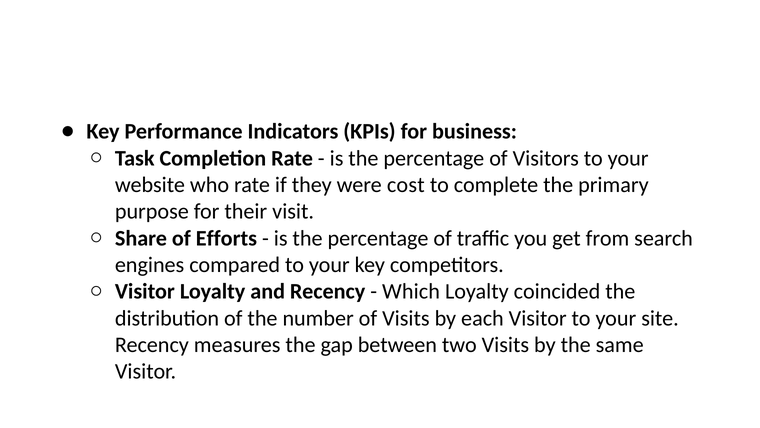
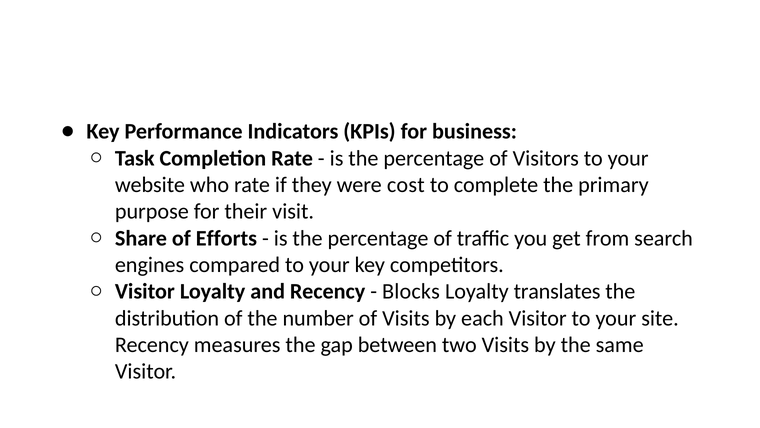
Which: Which -> Blocks
coincided: coincided -> translates
